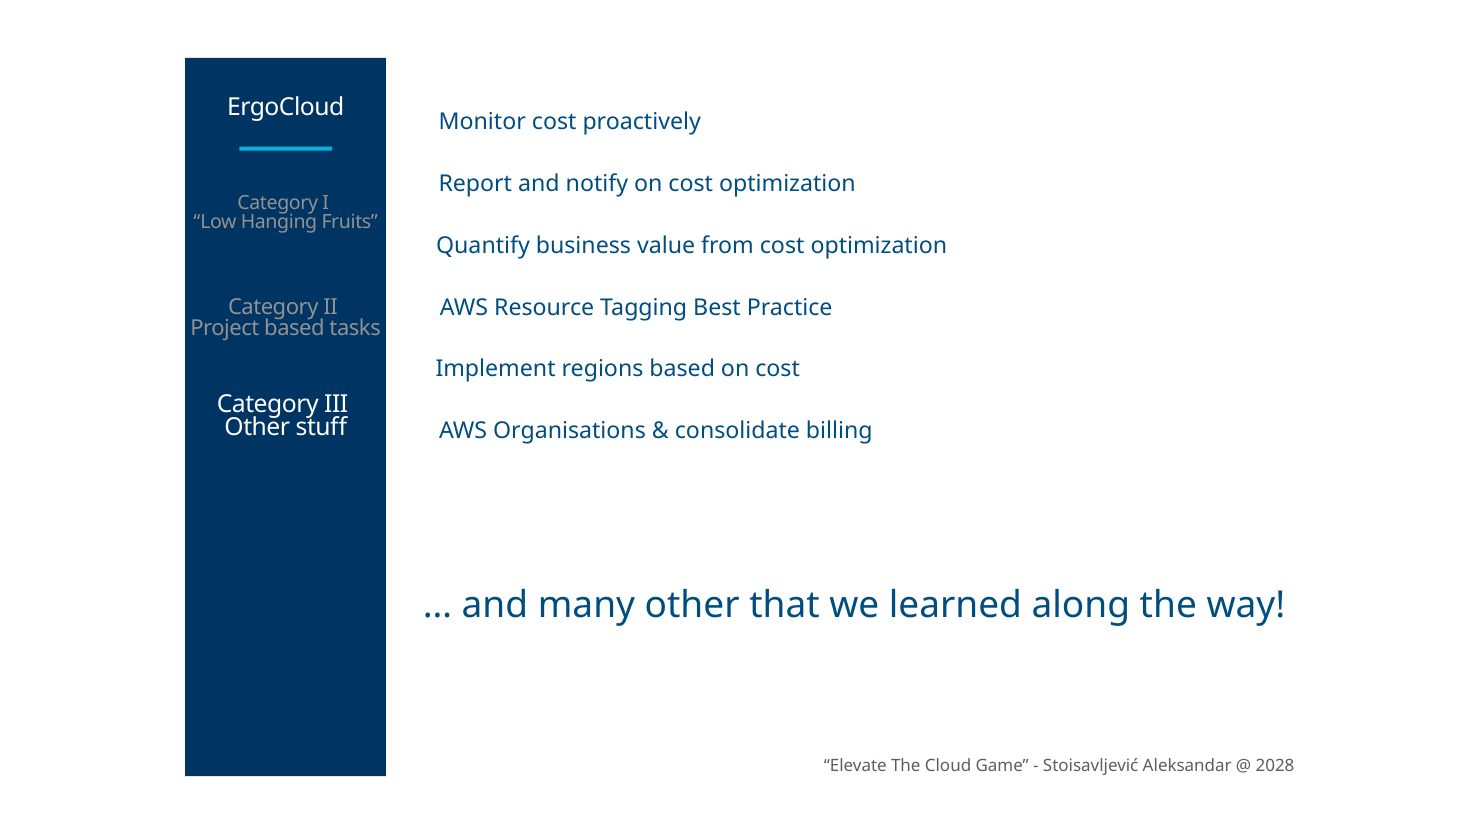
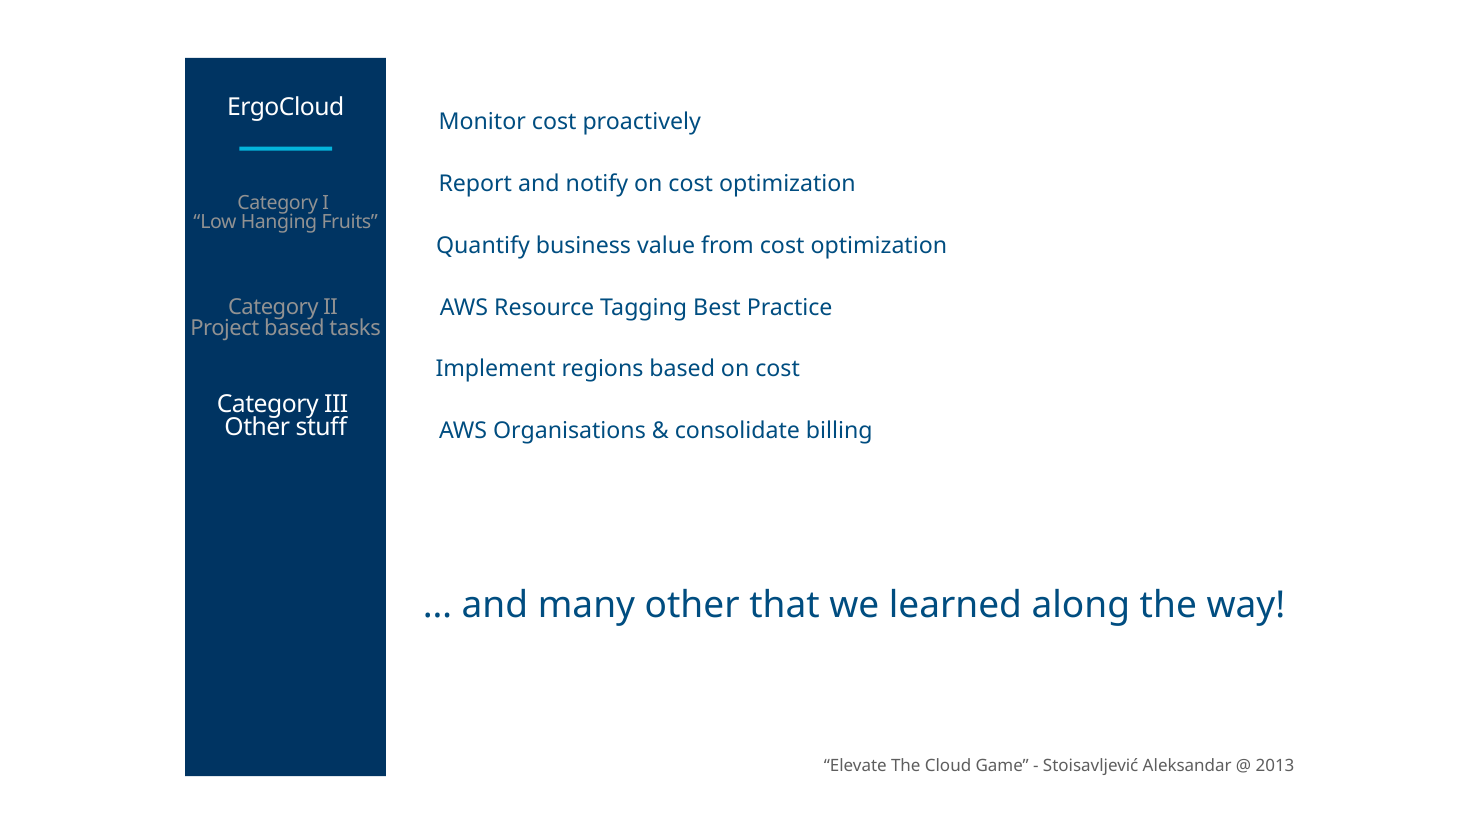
2028: 2028 -> 2013
